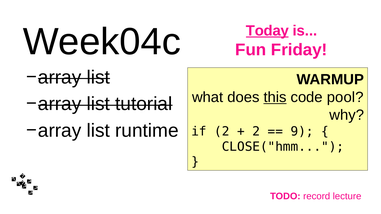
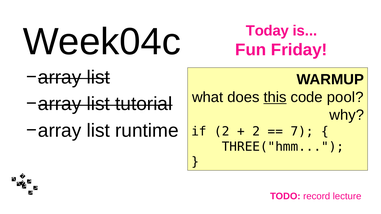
Today underline: present -> none
9: 9 -> 7
CLOSE("hmm: CLOSE("hmm -> THREE("hmm
